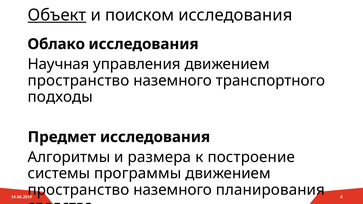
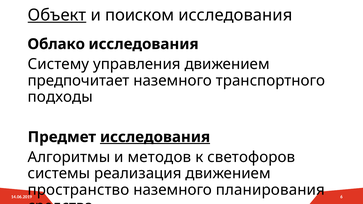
Научная: Научная -> Систему
пространство at (78, 81): пространство -> предпочитает
исследования at (155, 137) underline: none -> present
размера: размера -> методов
построение: построение -> светофоров
программы: программы -> реализация
